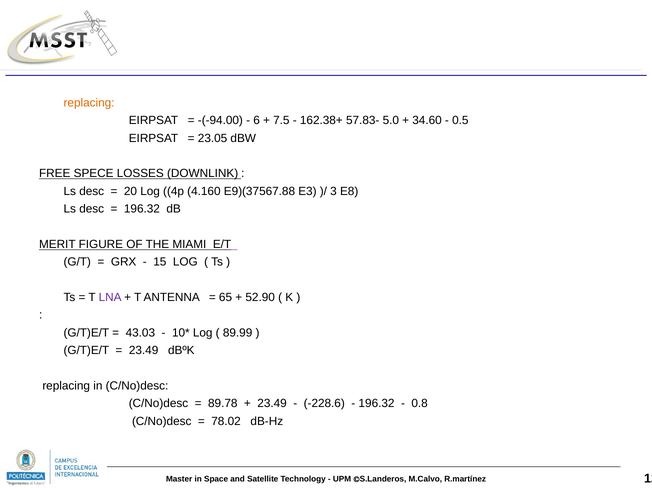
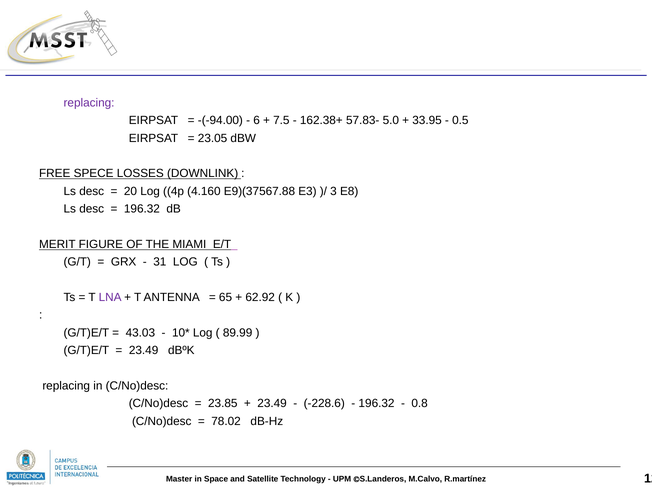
replacing at (89, 103) colour: orange -> purple
34.60: 34.60 -> 33.95
15: 15 -> 31
52.90: 52.90 -> 62.92
89.78: 89.78 -> 23.85
